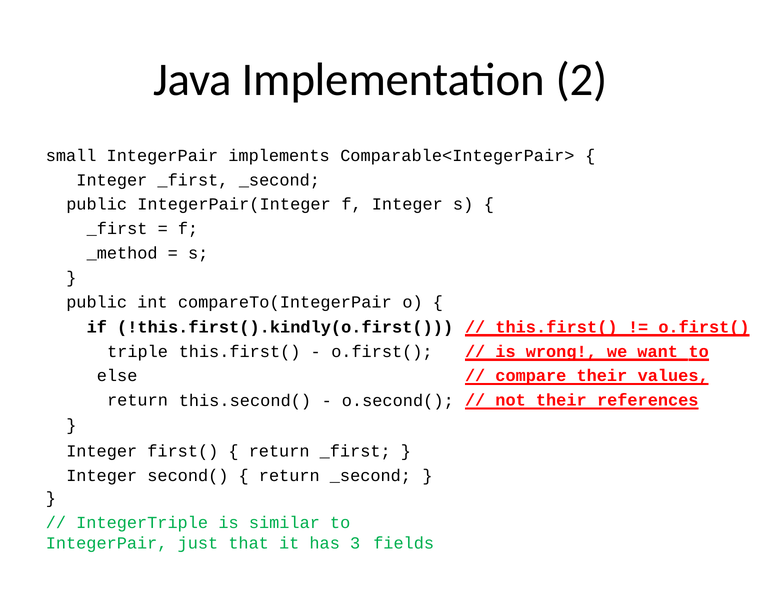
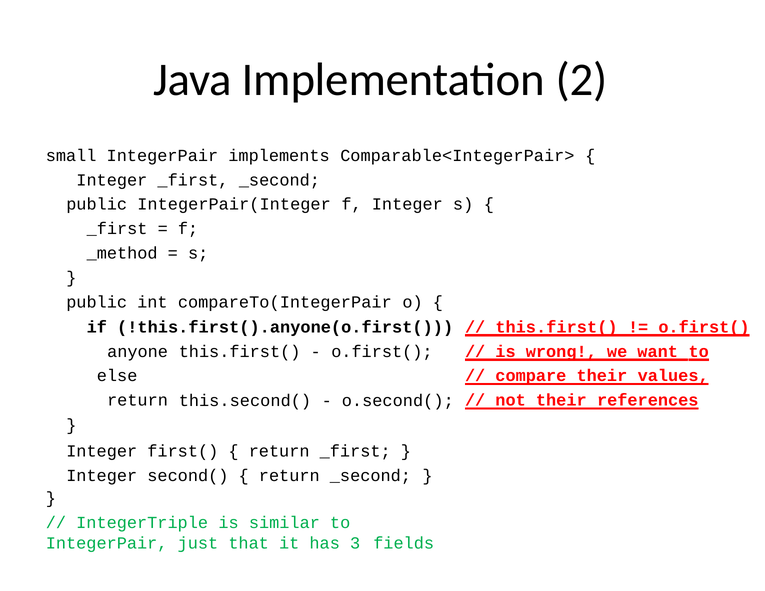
!this.first().kindly(o.first(: !this.first().kindly(o.first( -> !this.first().anyone(o.first(
triple: triple -> anyone
